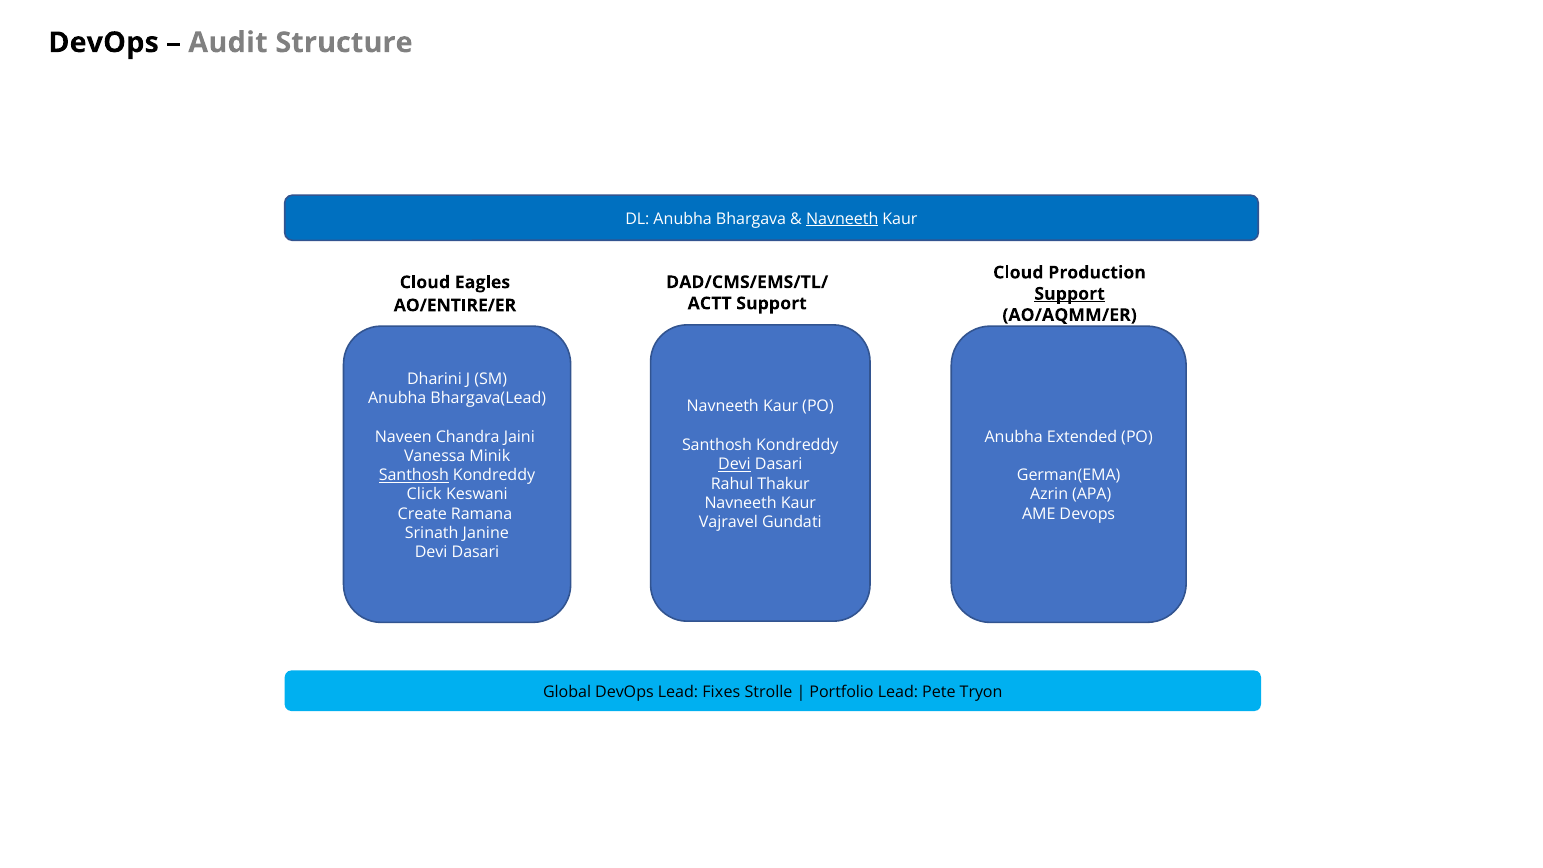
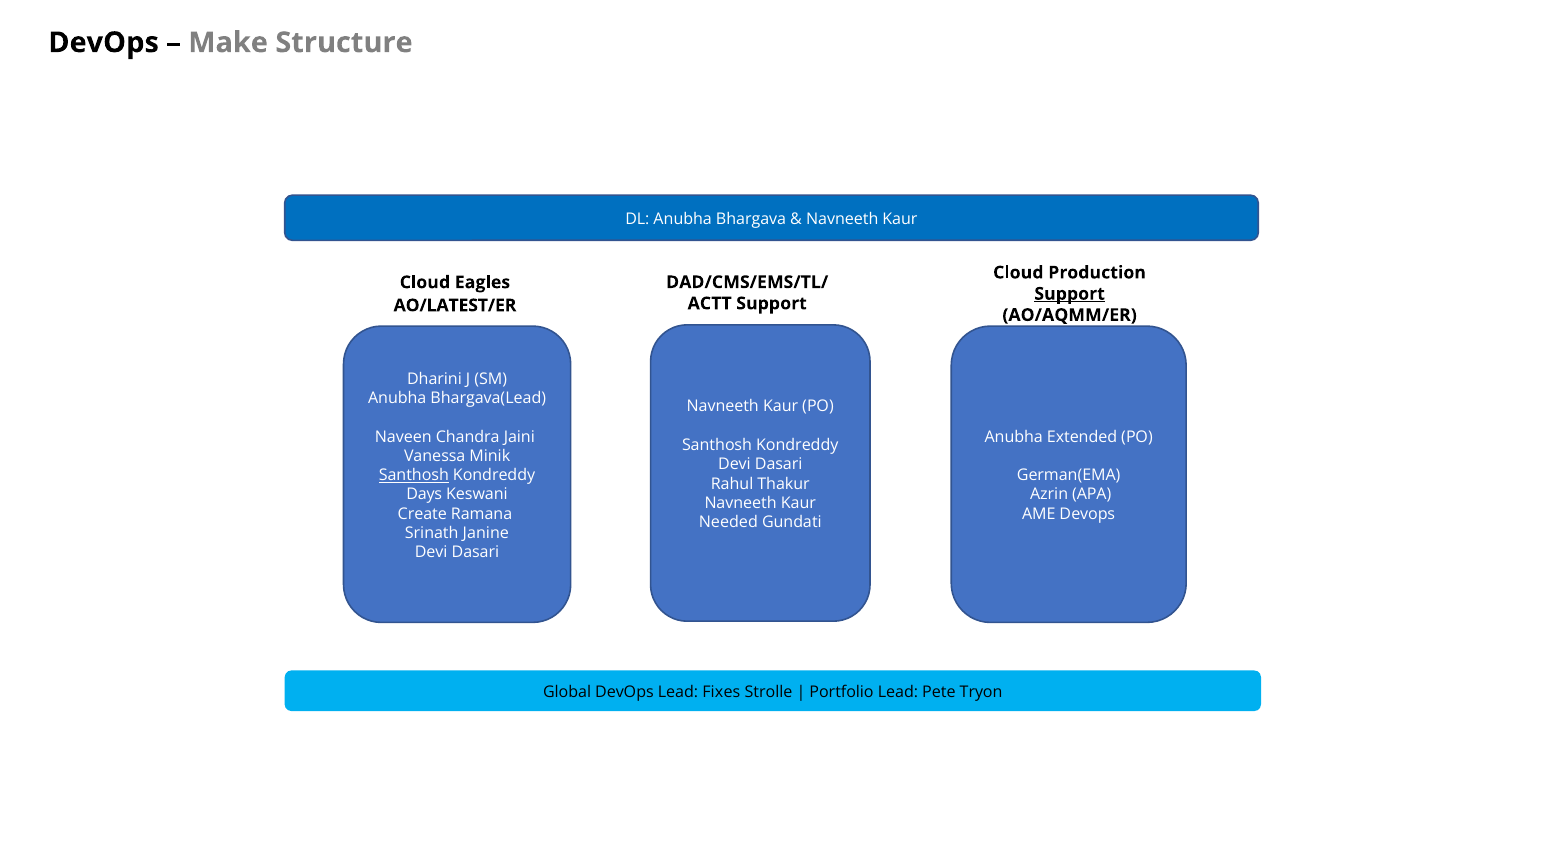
Audit: Audit -> Make
Navneeth at (842, 219) underline: present -> none
AO/ENTIRE/ER: AO/ENTIRE/ER -> AO/LATEST/ER
Devi at (734, 464) underline: present -> none
Click: Click -> Days
Vajravel: Vajravel -> Needed
